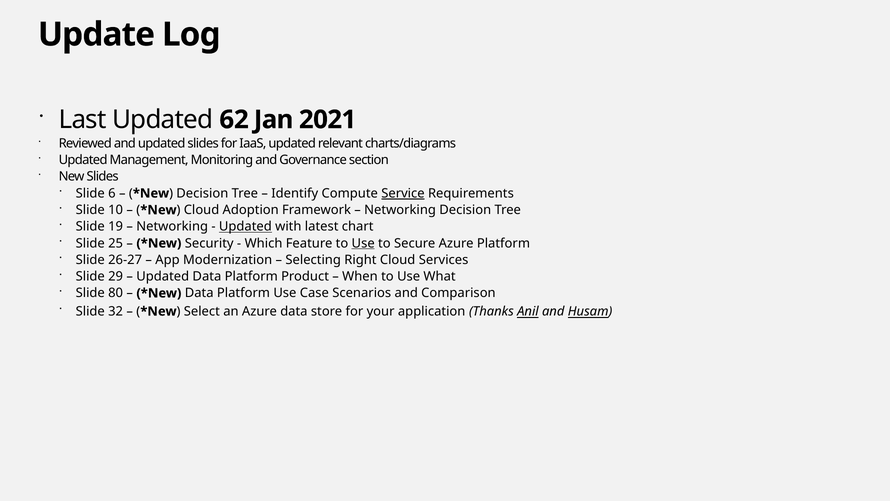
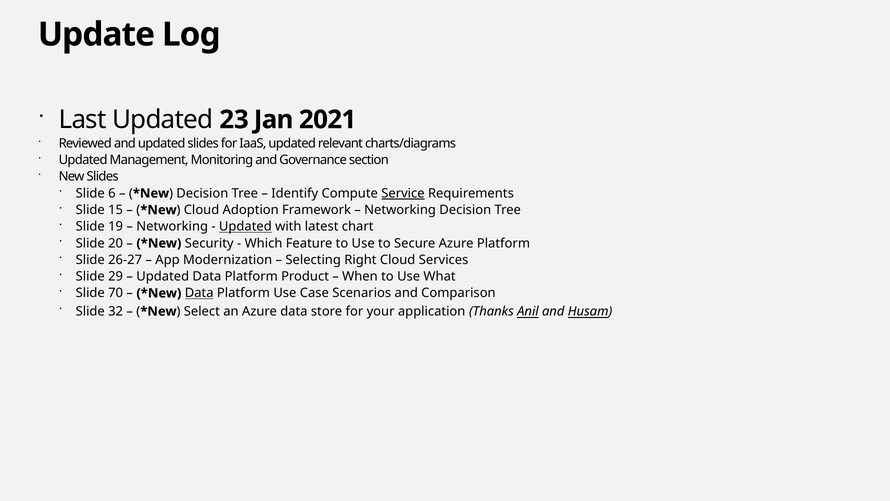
62: 62 -> 23
10: 10 -> 15
25: 25 -> 20
Use at (363, 243) underline: present -> none
80: 80 -> 70
Data at (199, 293) underline: none -> present
